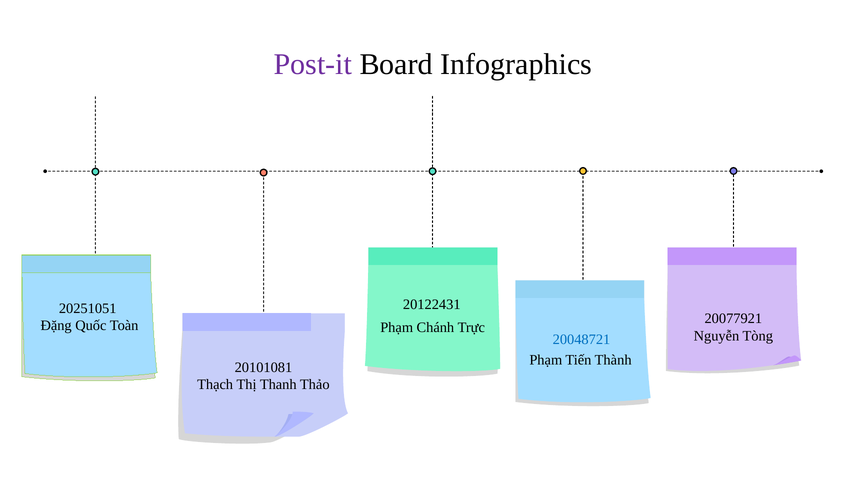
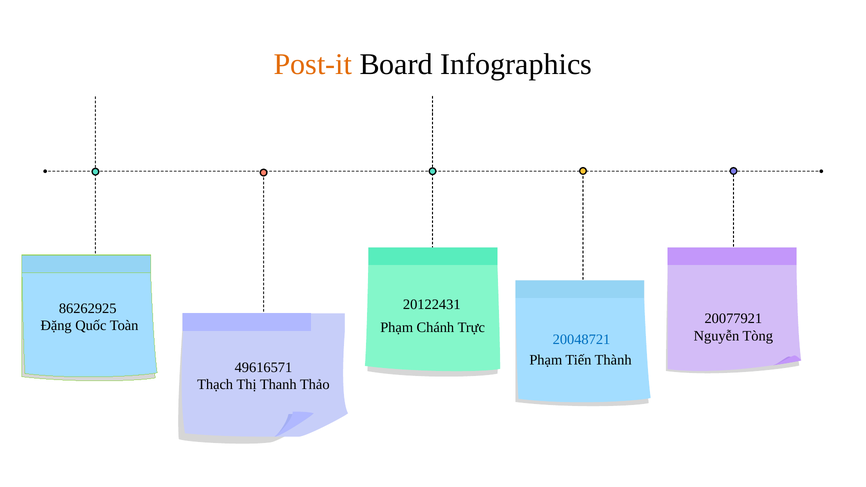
Post-it colour: purple -> orange
20251051: 20251051 -> 86262925
20101081: 20101081 -> 49616571
